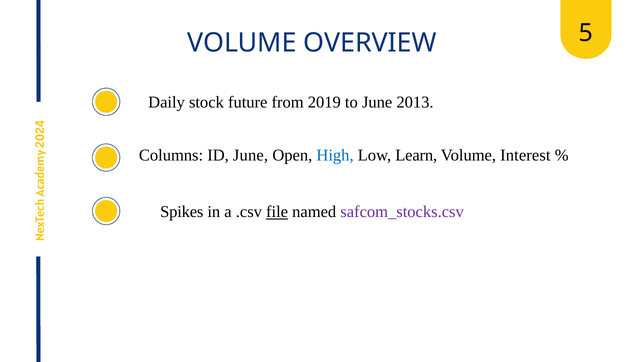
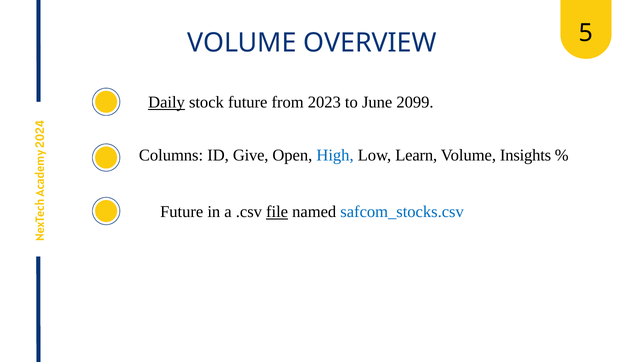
Daily underline: none -> present
2019: 2019 -> 2023
2013: 2013 -> 2099
ID June: June -> Give
Interest: Interest -> Insights
Spikes at (182, 212): Spikes -> Future
safcom_stocks.csv colour: purple -> blue
